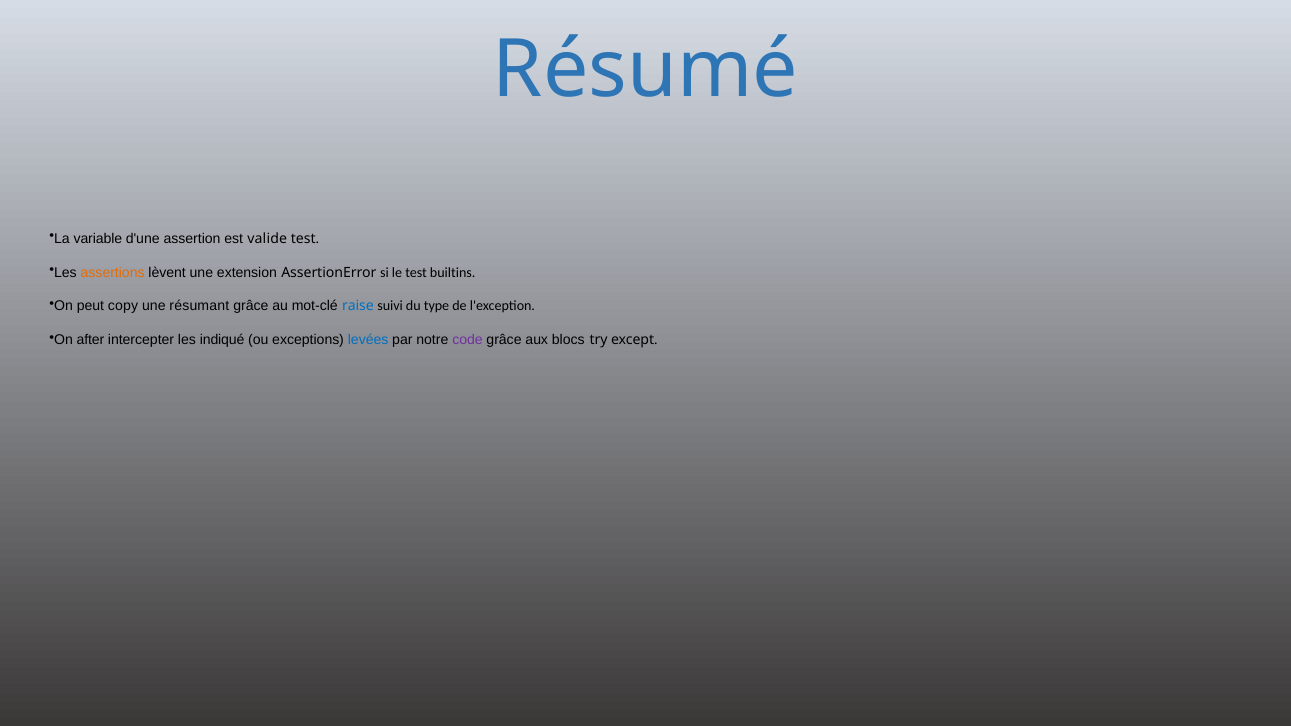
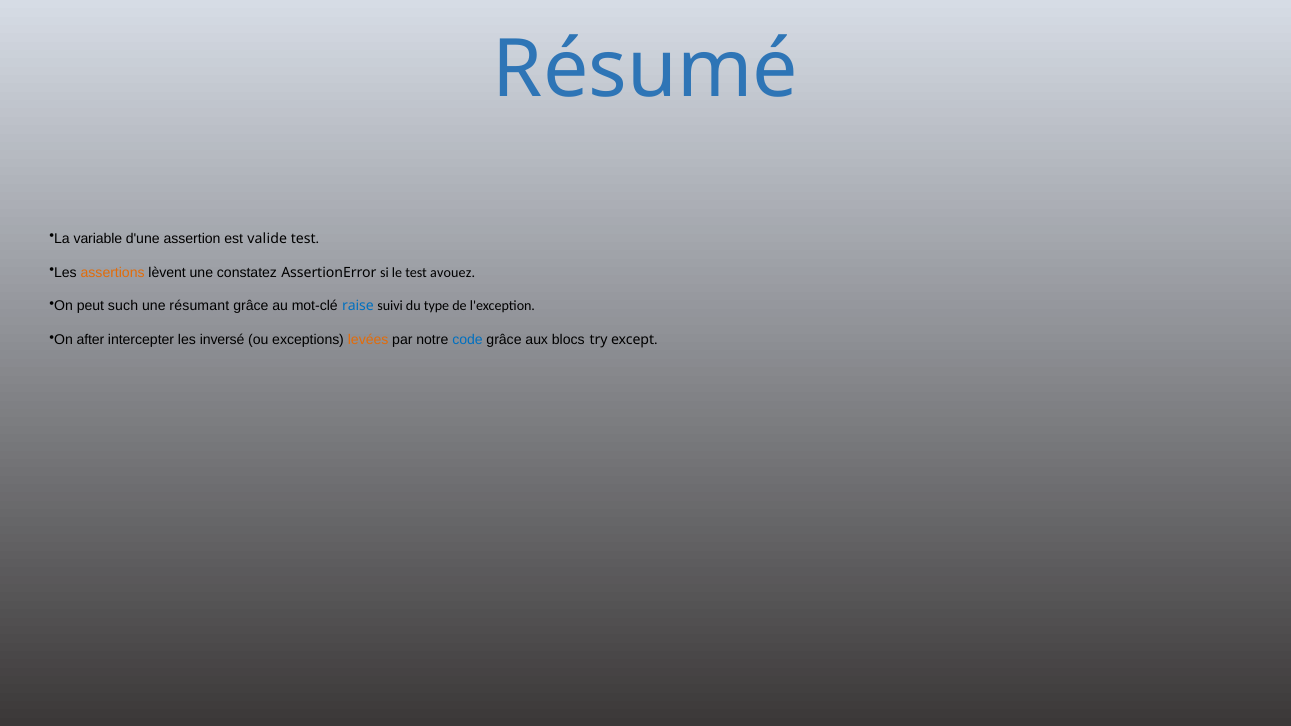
extension: extension -> constatez
builtins: builtins -> avouez
copy: copy -> such
indiqué: indiqué -> inversé
levées colour: blue -> orange
code colour: purple -> blue
